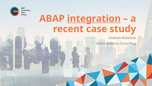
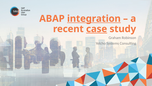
case underline: none -> present
